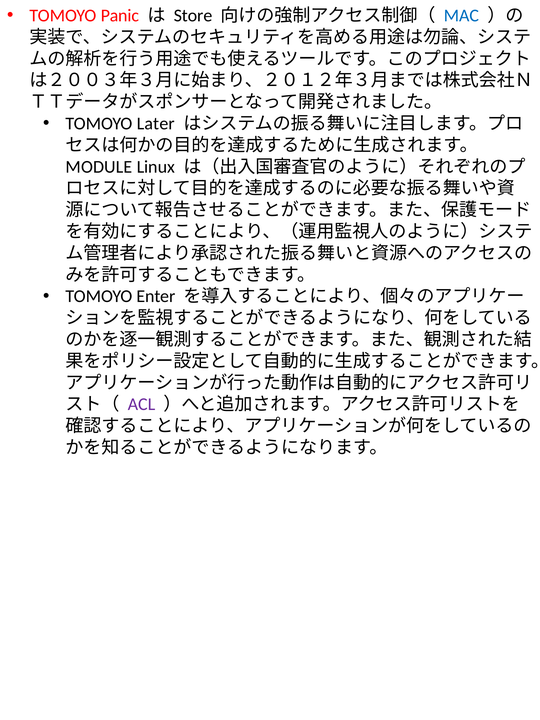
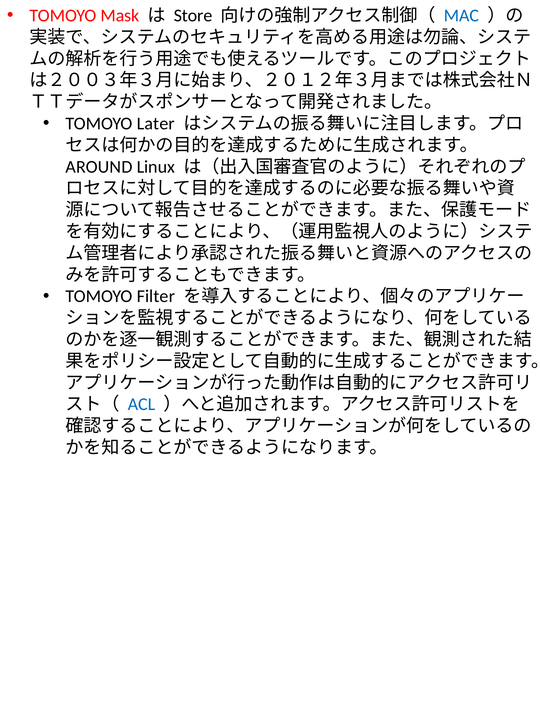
Panic: Panic -> Mask
MODULE: MODULE -> AROUND
Enter: Enter -> Filter
ACL colour: purple -> blue
